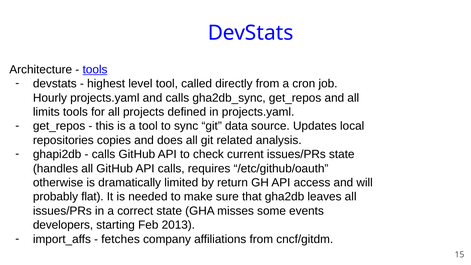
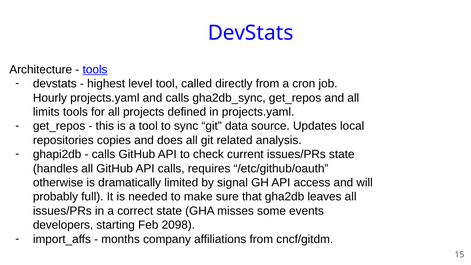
return: return -> signal
flat: flat -> full
2013: 2013 -> 2098
fetches: fetches -> months
